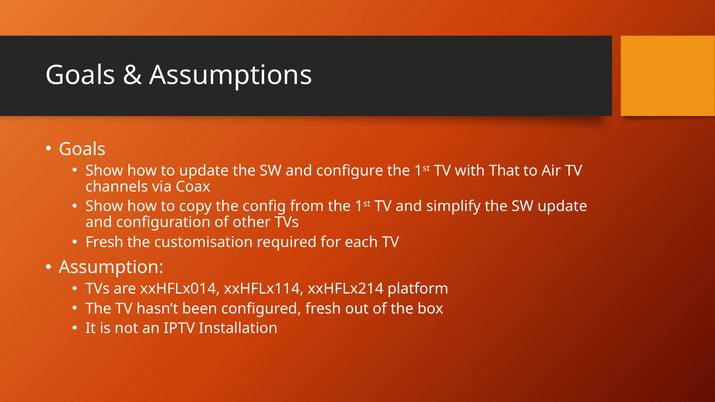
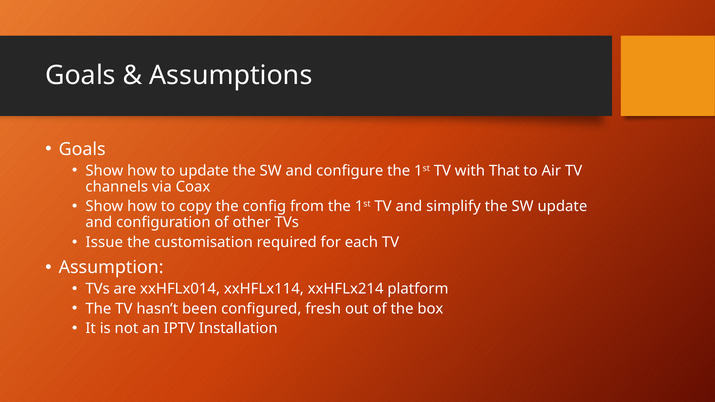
Fresh at (104, 242): Fresh -> Issue
